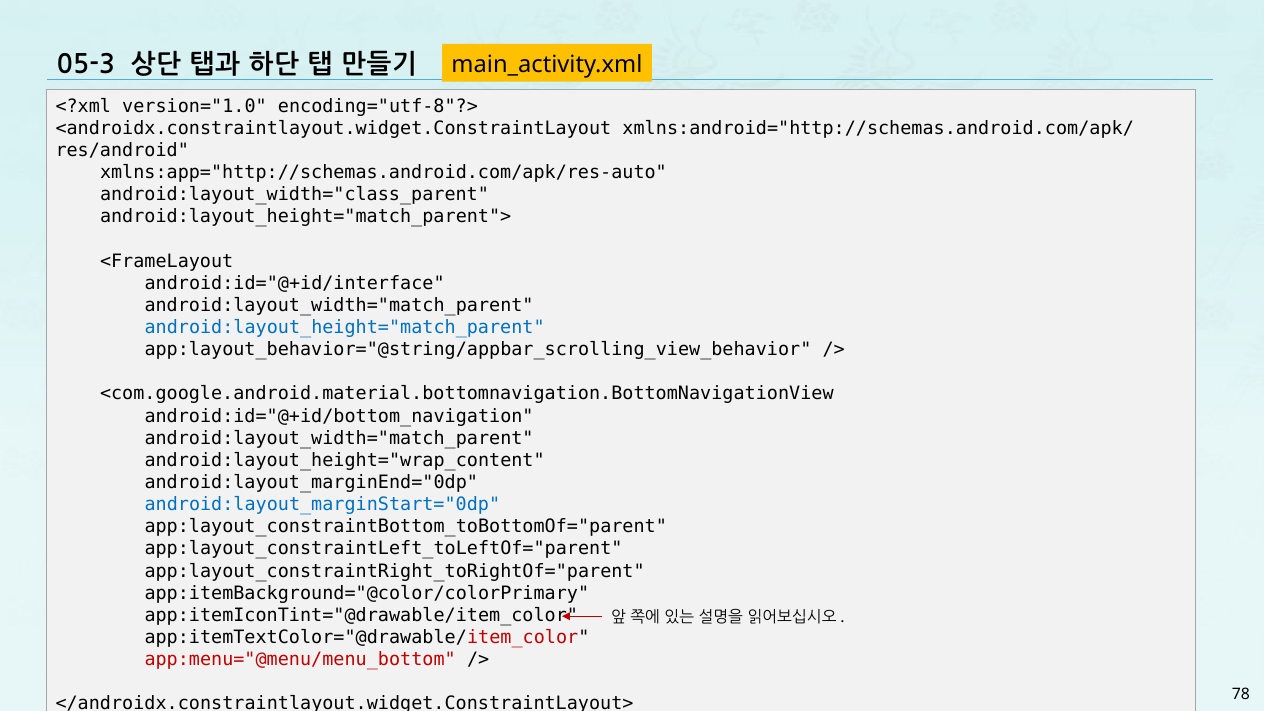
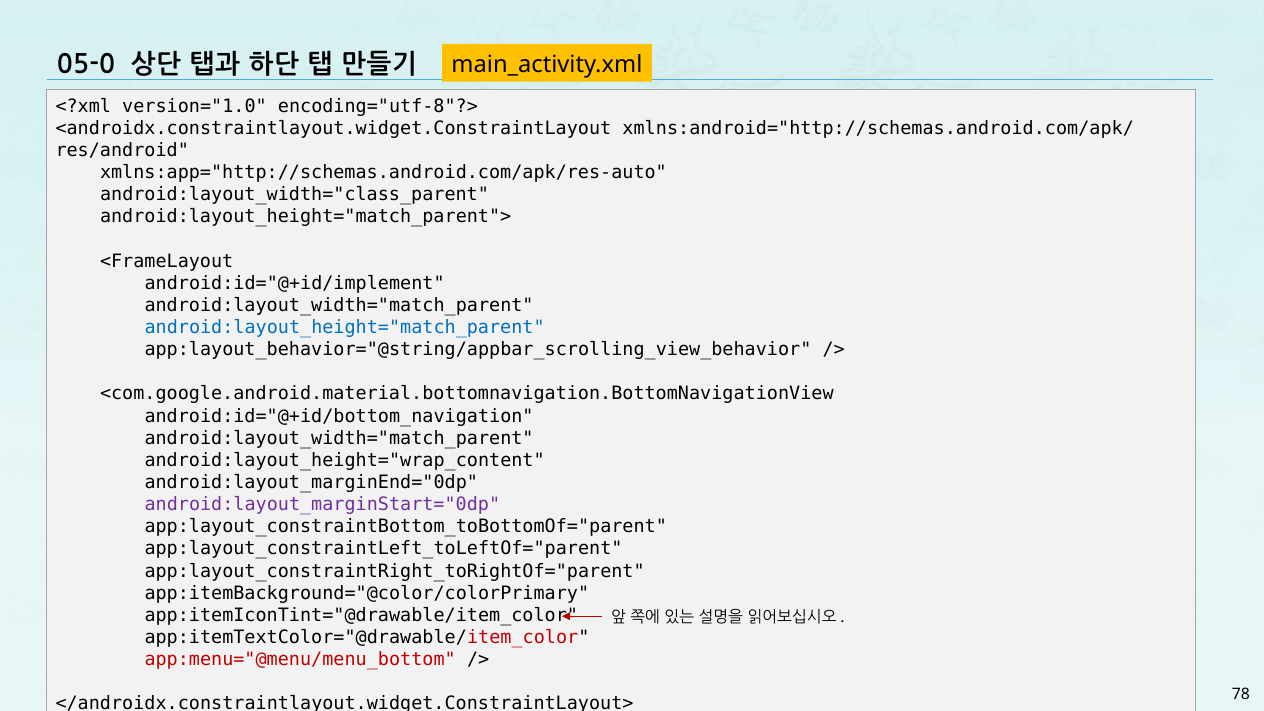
05-3: 05-3 -> 05-0
android:id="@+id/interface: android:id="@+id/interface -> android:id="@+id/implement
android:layout_marginStart="0dp colour: blue -> purple
